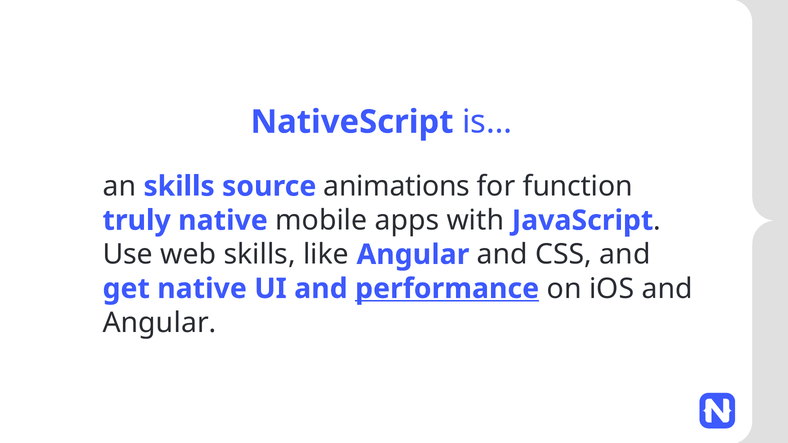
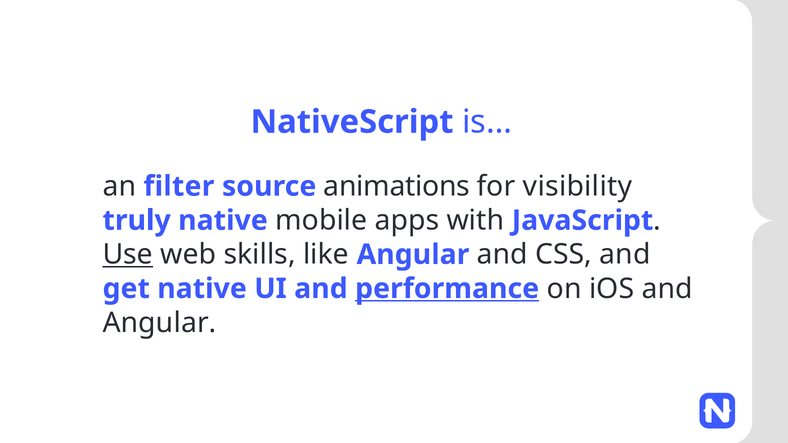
an skills: skills -> filter
function: function -> visibility
Use underline: none -> present
